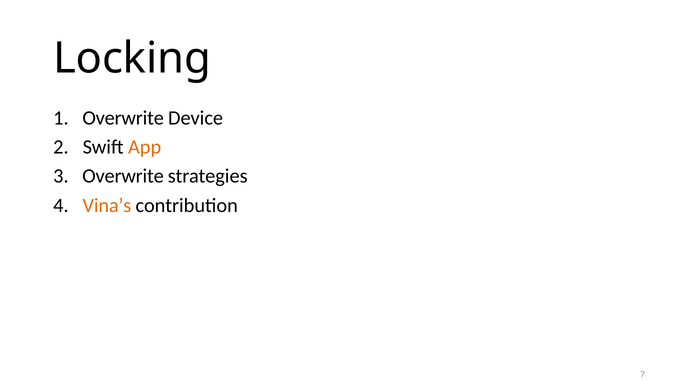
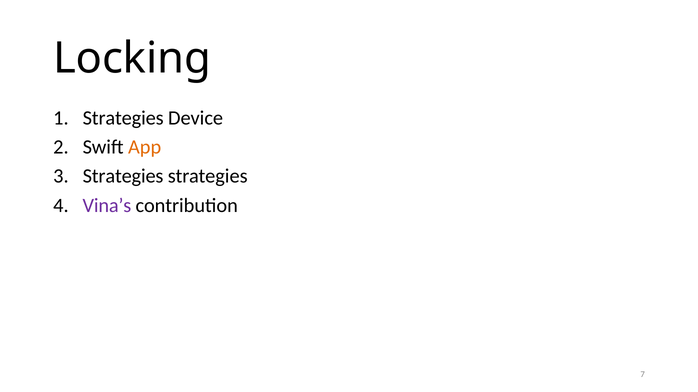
Overwrite at (123, 118): Overwrite -> Strategies
Overwrite at (123, 177): Overwrite -> Strategies
Vina’s colour: orange -> purple
